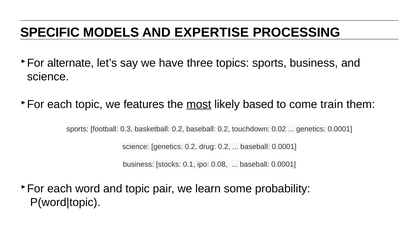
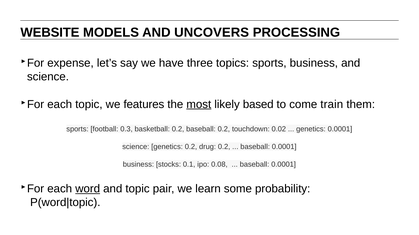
SPECIFIC: SPECIFIC -> WEBSITE
EXPERTISE: EXPERTISE -> UNCOVERS
alternate: alternate -> expense
word underline: none -> present
